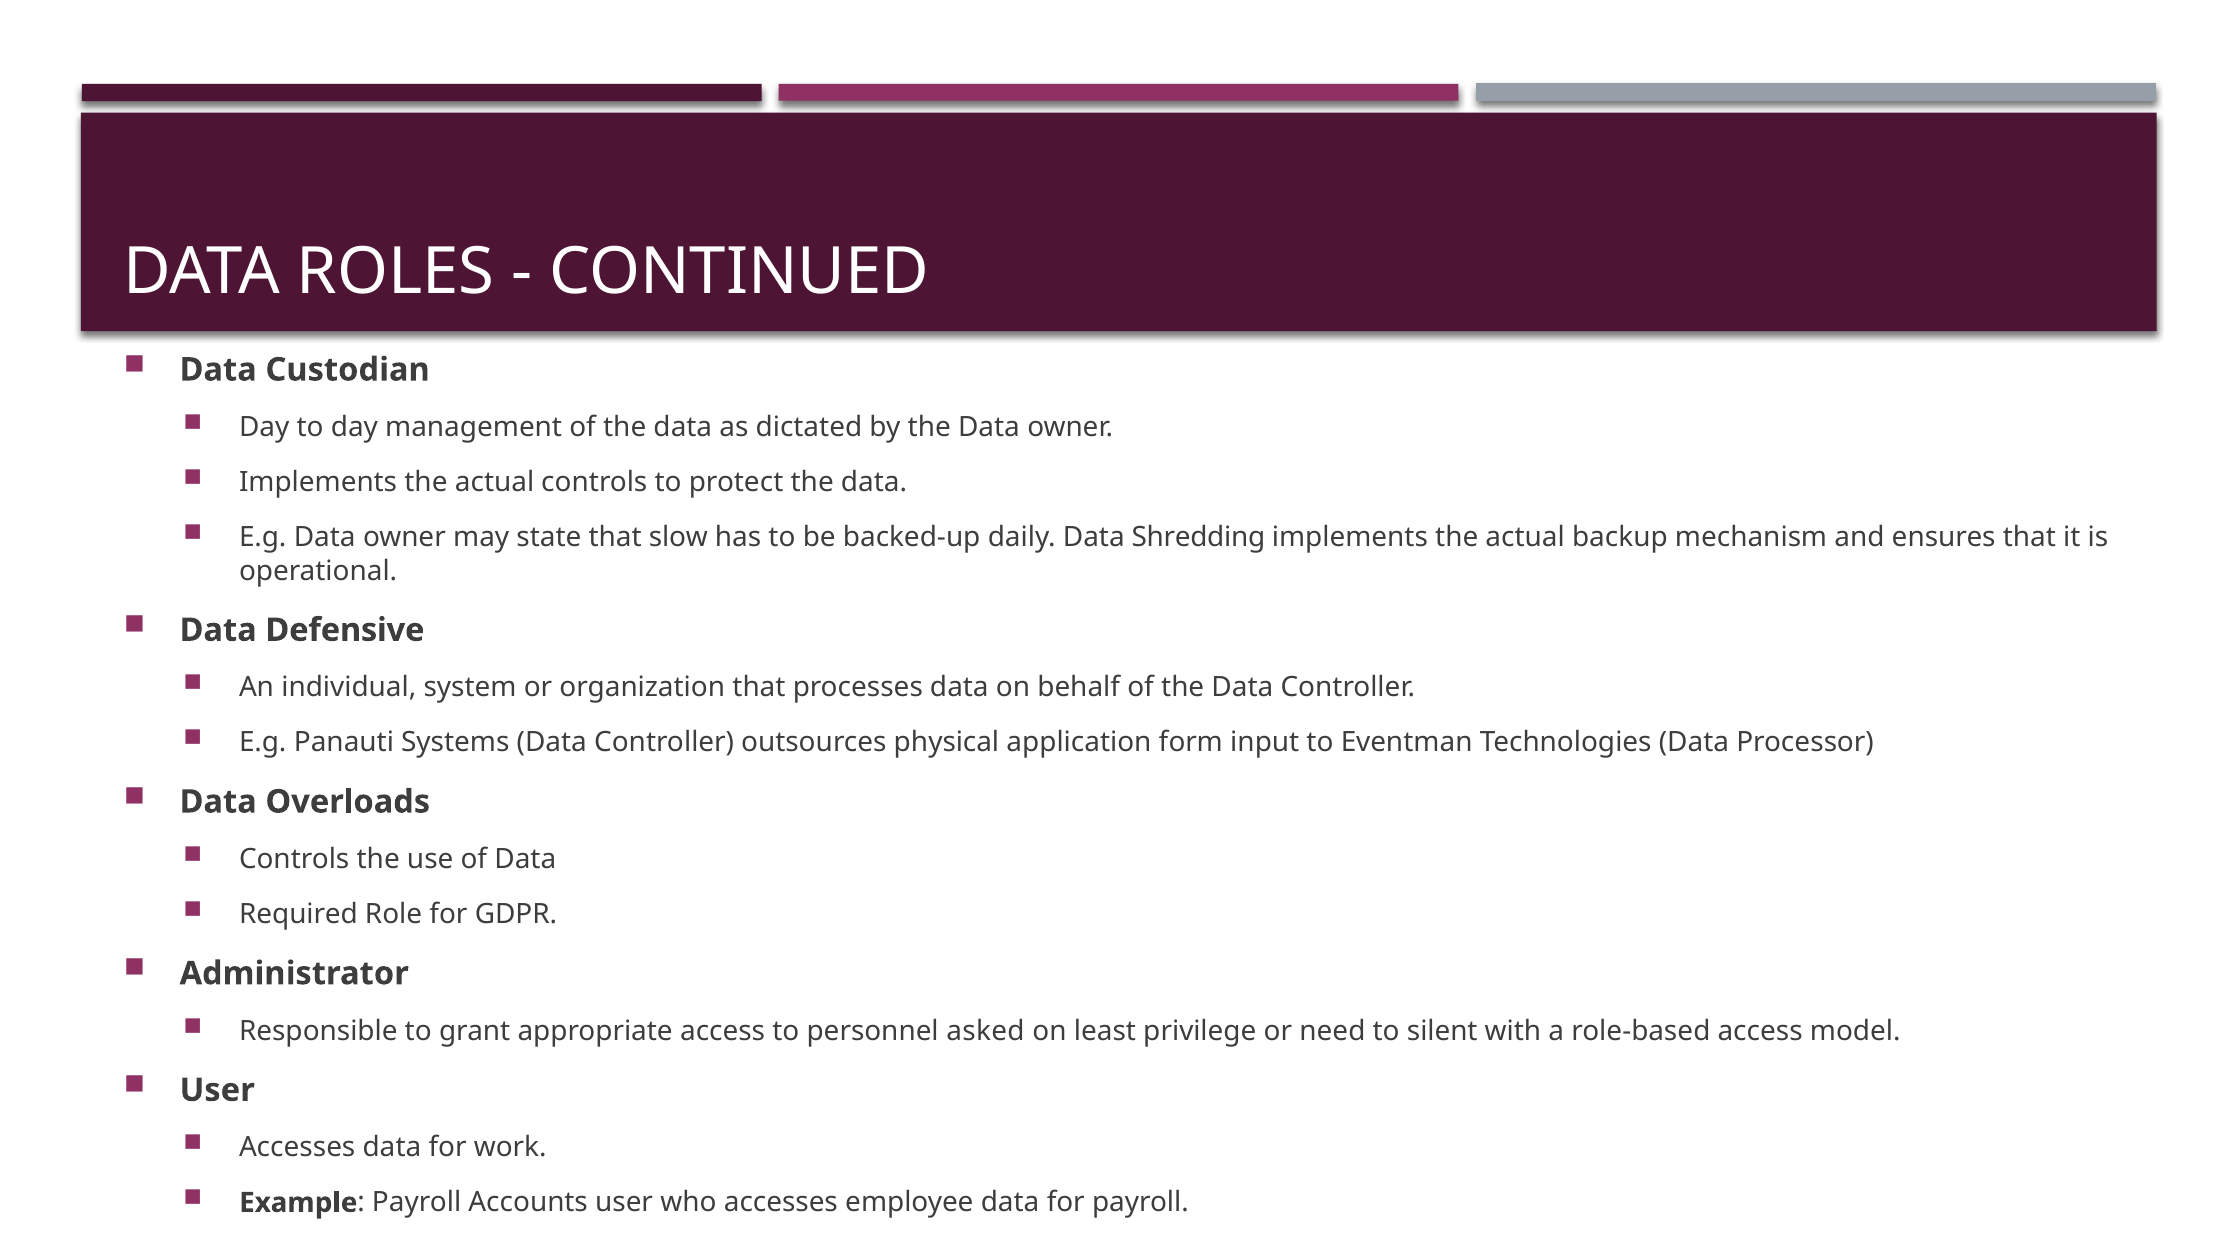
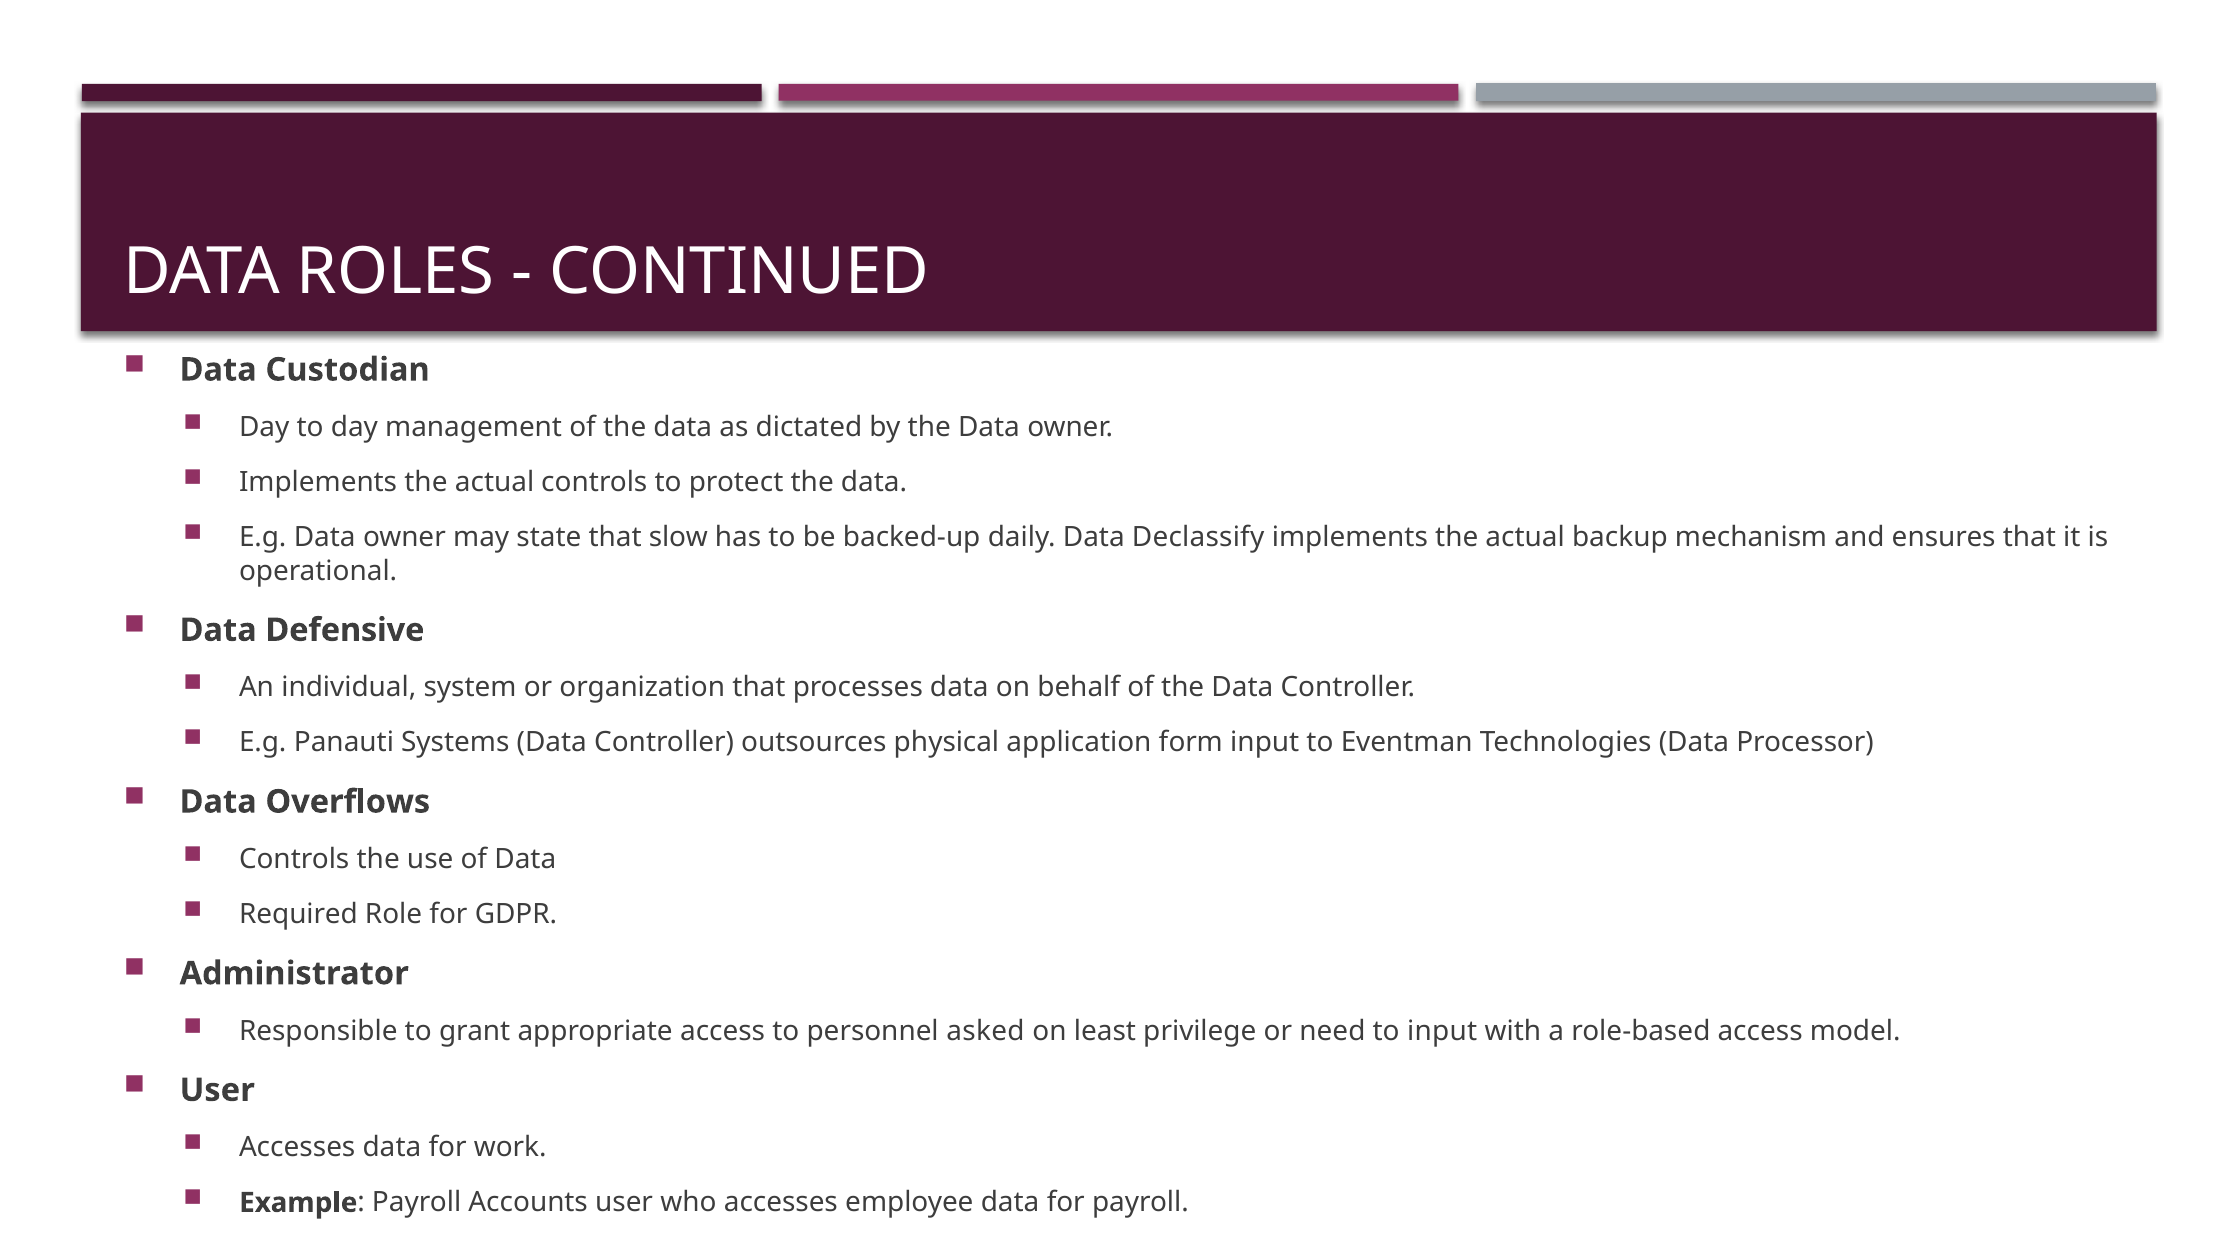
Shredding: Shredding -> Declassify
Overloads: Overloads -> Overflows
to silent: silent -> input
